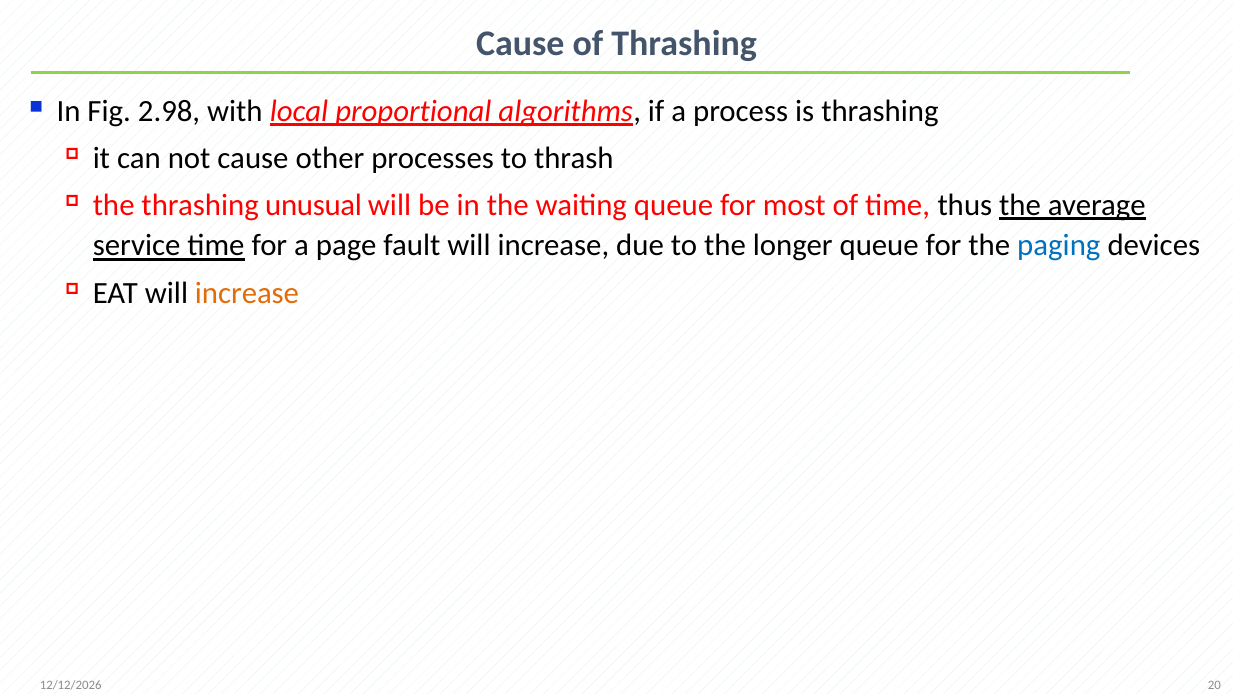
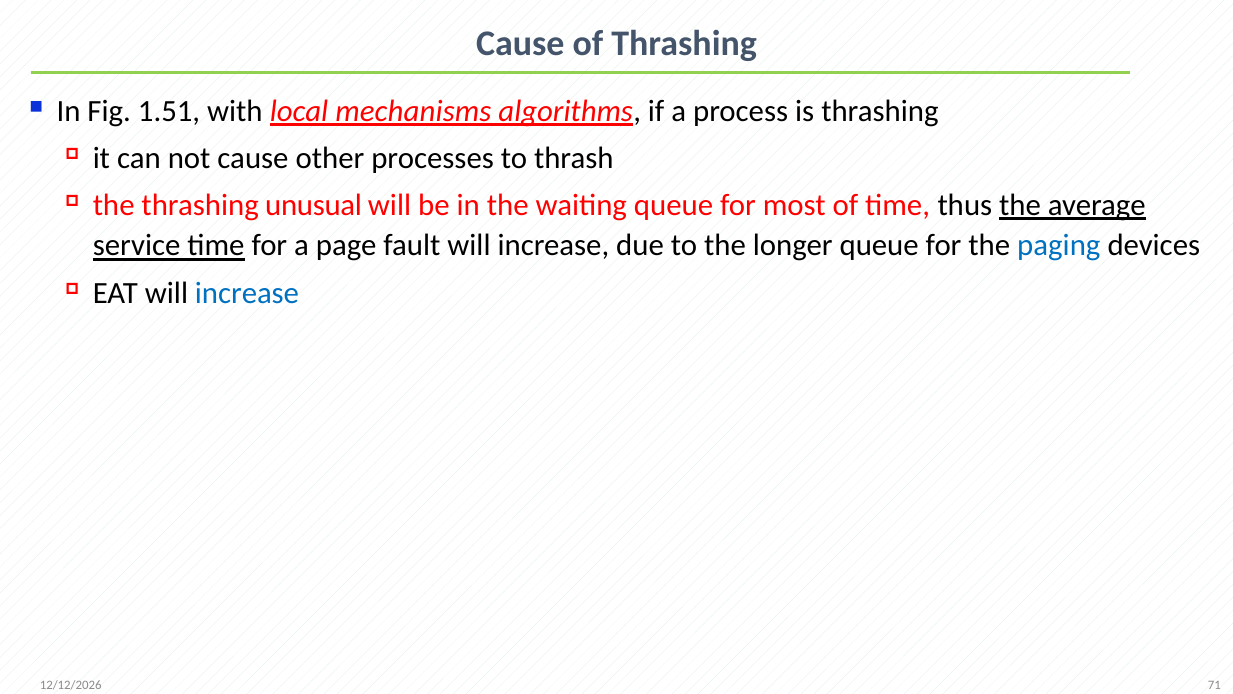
2.98: 2.98 -> 1.51
proportional: proportional -> mechanisms
increase at (247, 293) colour: orange -> blue
20: 20 -> 71
